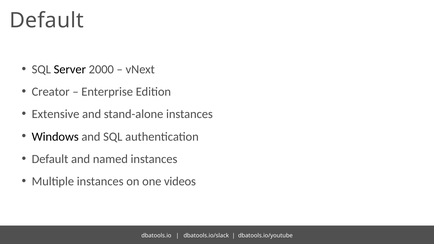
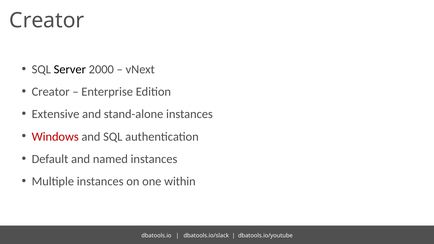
Default at (47, 21): Default -> Creator
Windows colour: black -> red
videos: videos -> within
